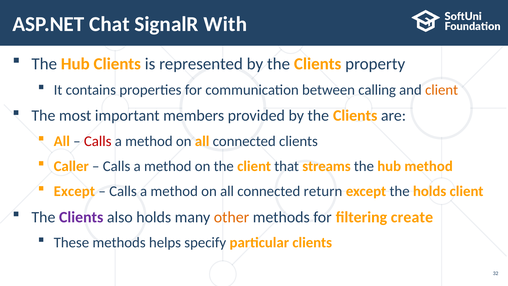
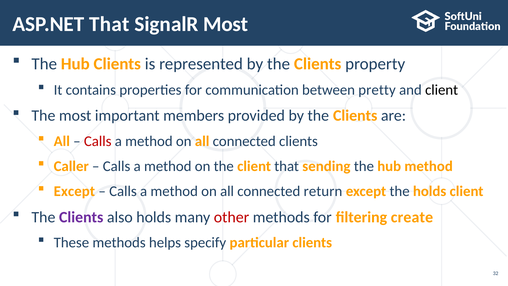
ASP.NET Chat: Chat -> That
SignalR With: With -> Most
calling: calling -> pretty
client at (442, 90) colour: orange -> black
streams: streams -> sending
other colour: orange -> red
